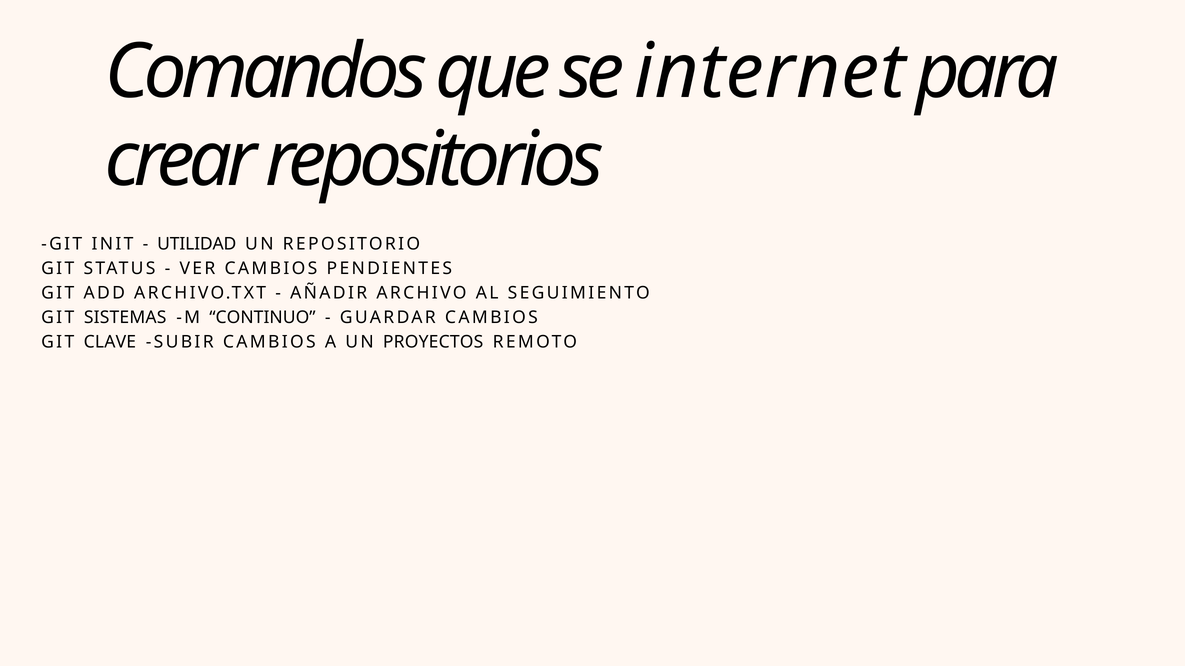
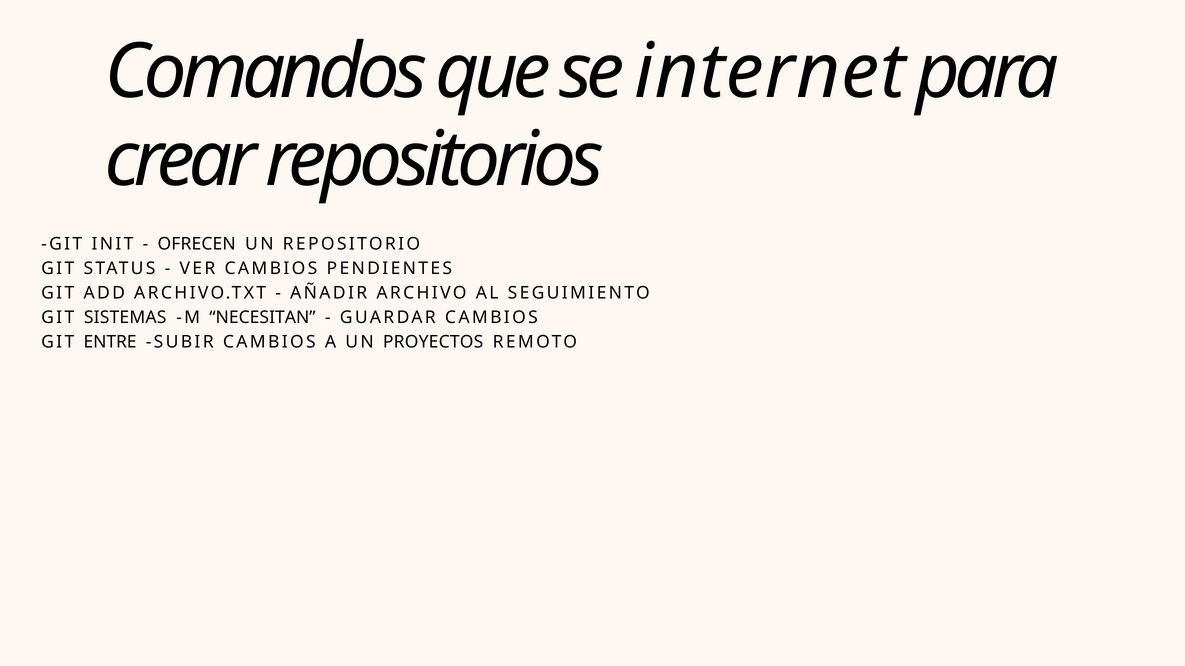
UTILIDAD: UTILIDAD -> OFRECEN
CONTINUO: CONTINUO -> NECESITAN
CLAVE: CLAVE -> ENTRE
